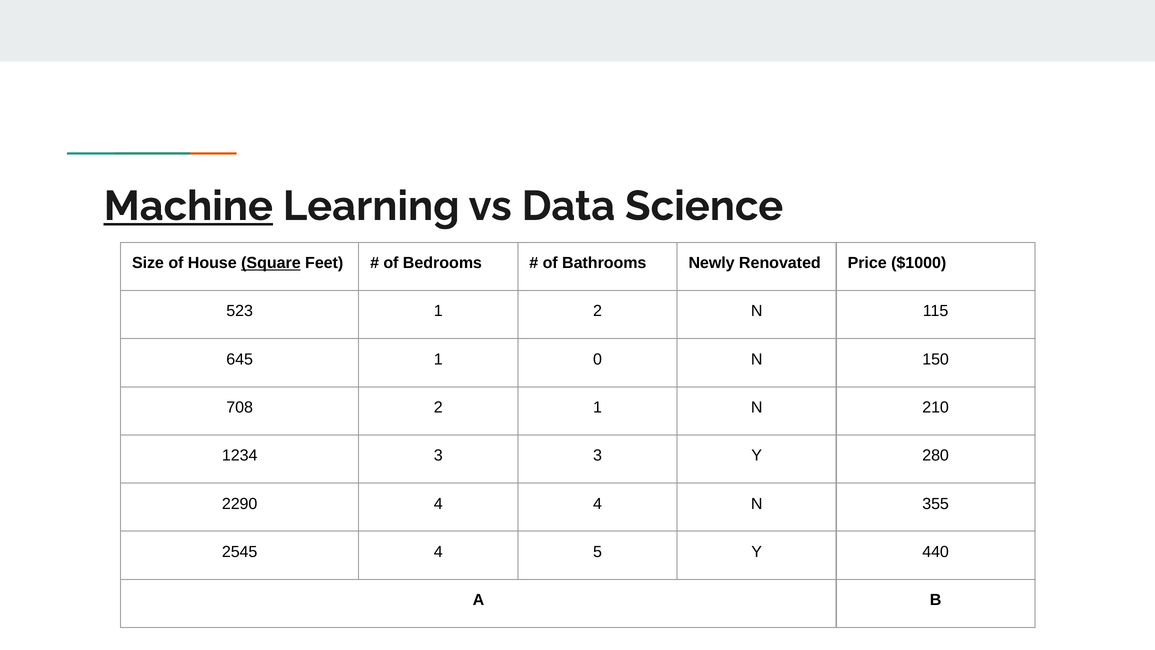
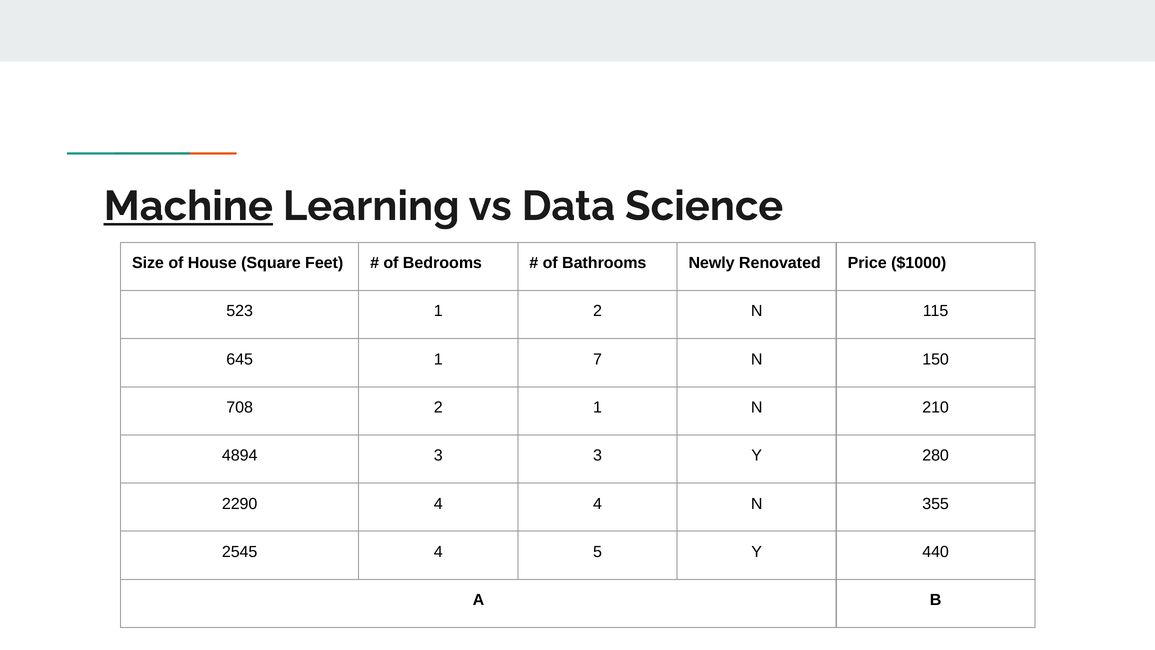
Square underline: present -> none
0: 0 -> 7
1234: 1234 -> 4894
